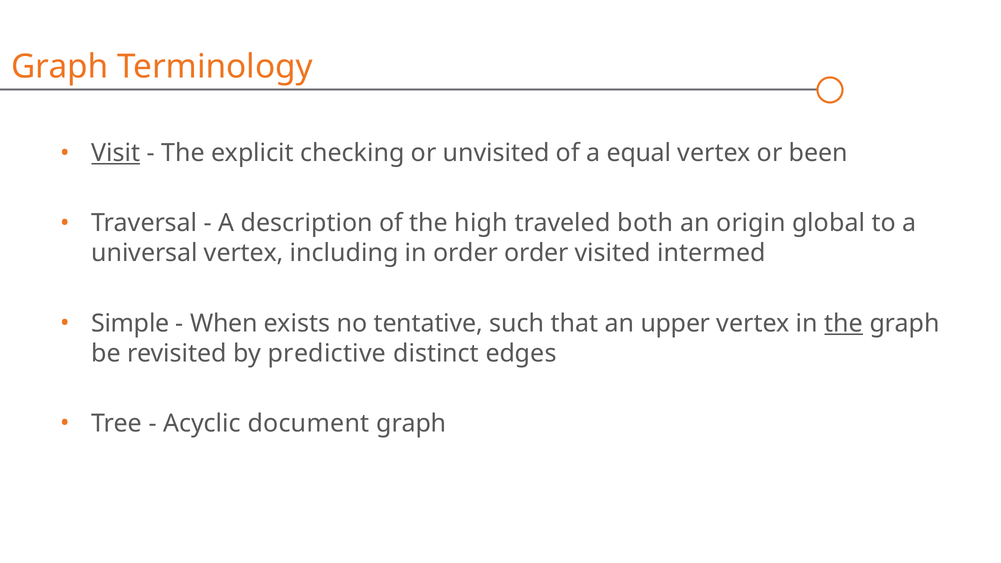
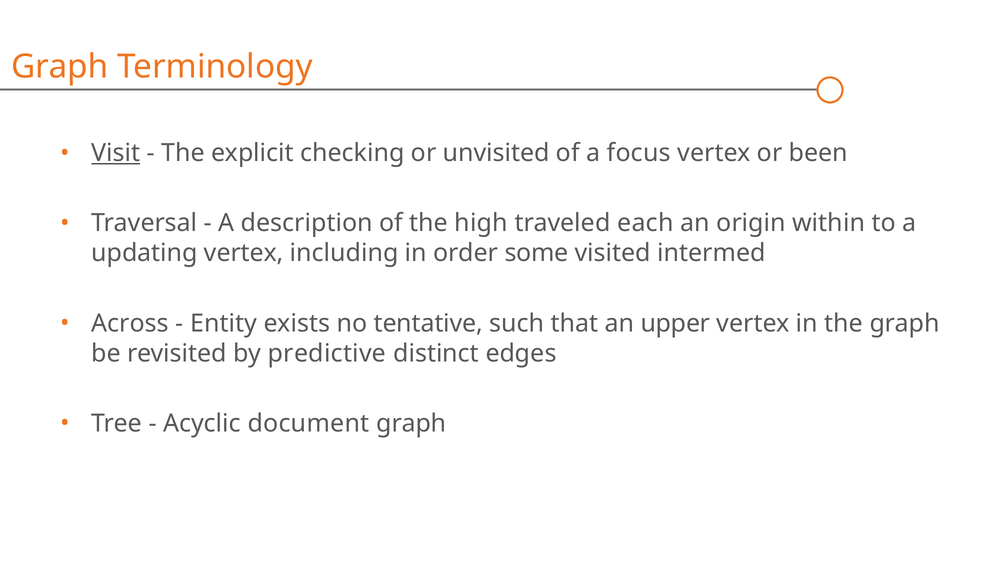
equal: equal -> focus
both: both -> each
global: global -> within
universal: universal -> updating
order order: order -> some
Simple: Simple -> Across
When: When -> Entity
the at (844, 323) underline: present -> none
